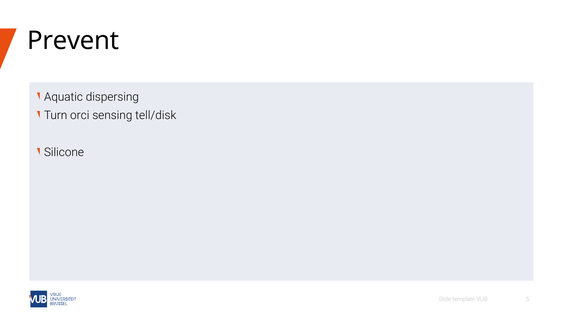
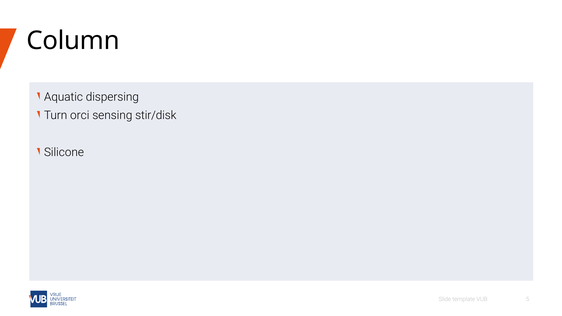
Prevent: Prevent -> Column
tell/disk: tell/disk -> stir/disk
